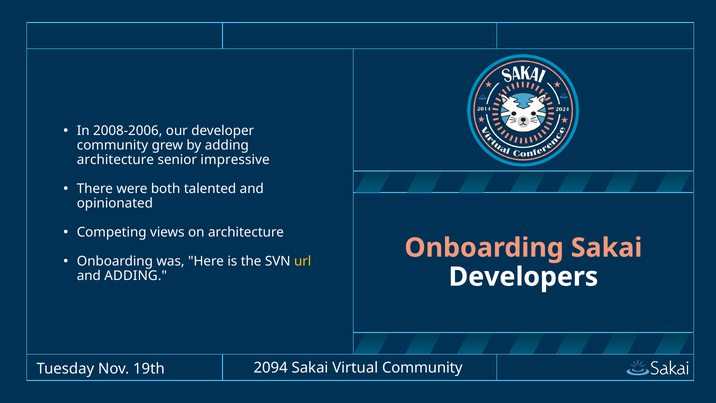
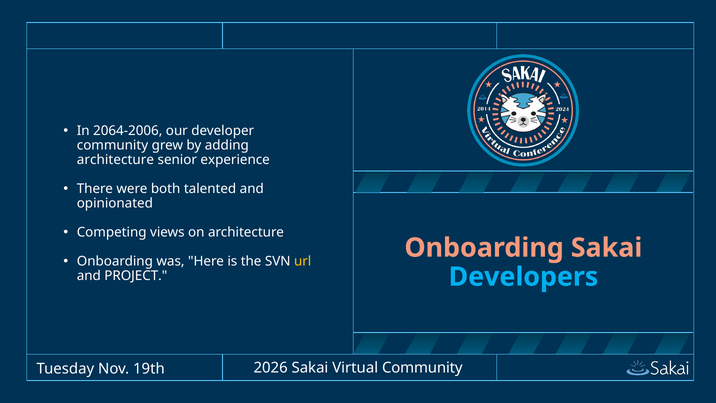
2008-2006: 2008-2006 -> 2064-2006
impressive: impressive -> experience
and ADDING: ADDING -> PROJECT
Developers colour: white -> light blue
2094: 2094 -> 2026
